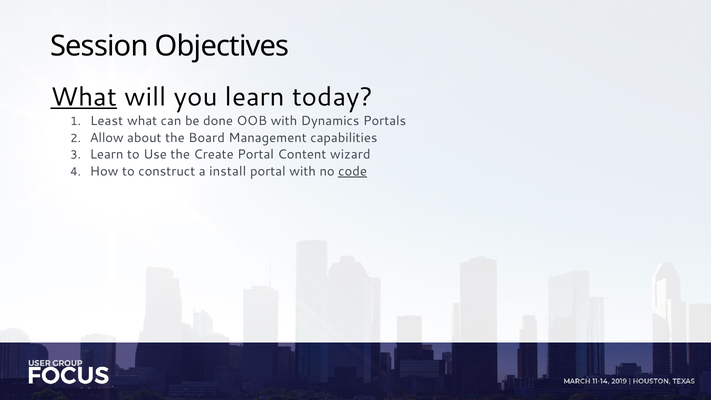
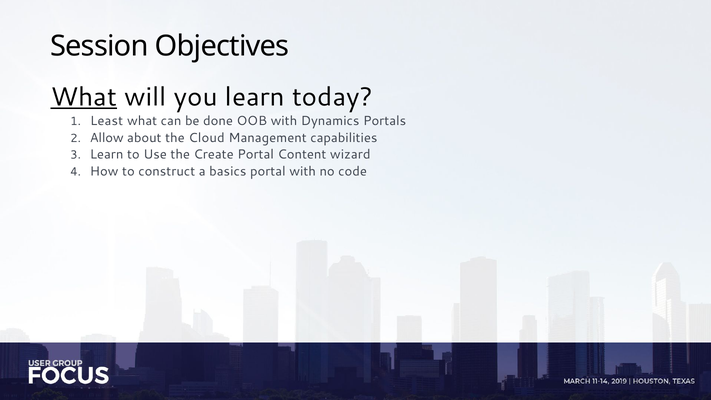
Board: Board -> Cloud
install: install -> basics
code underline: present -> none
